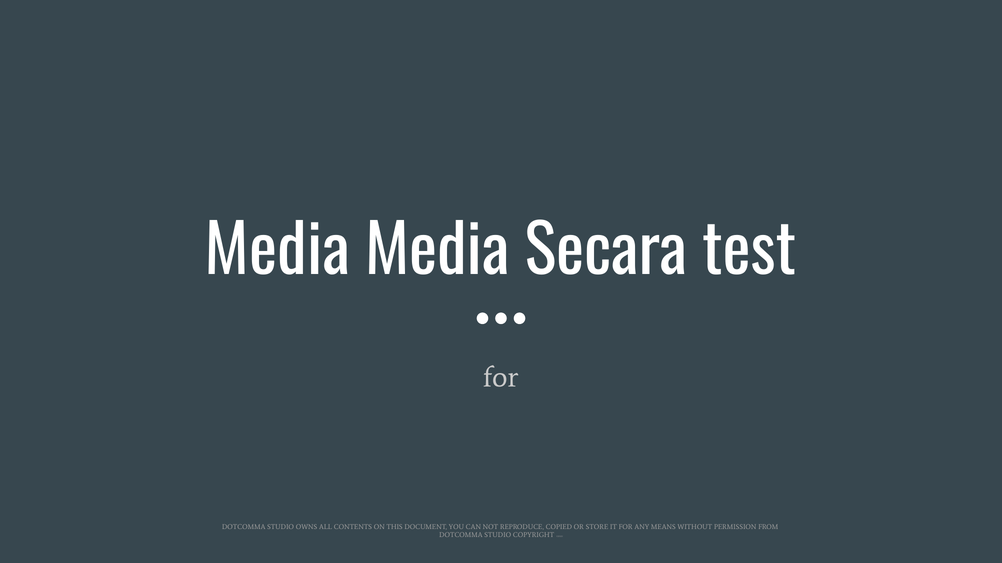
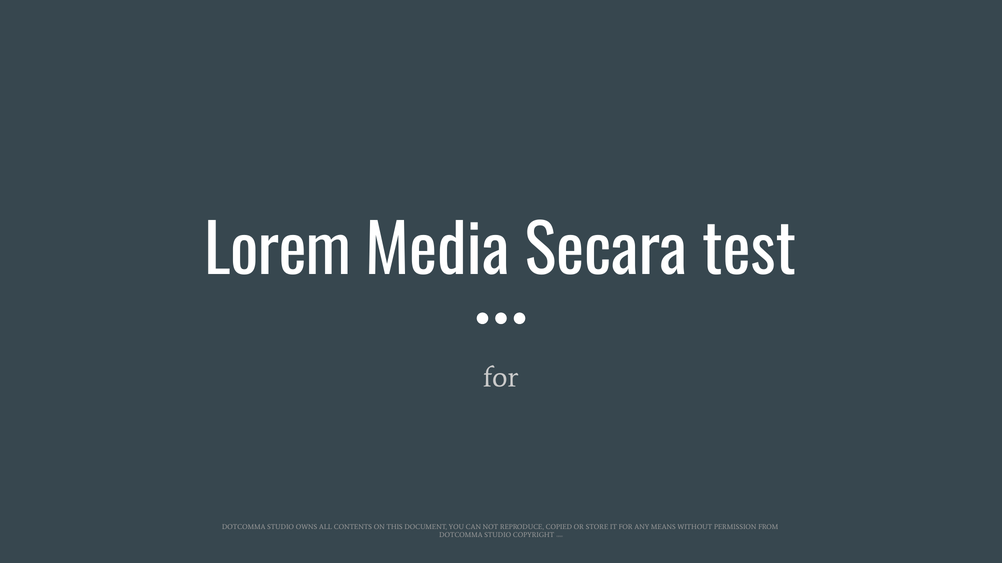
Media at (277, 253): Media -> Lorem
